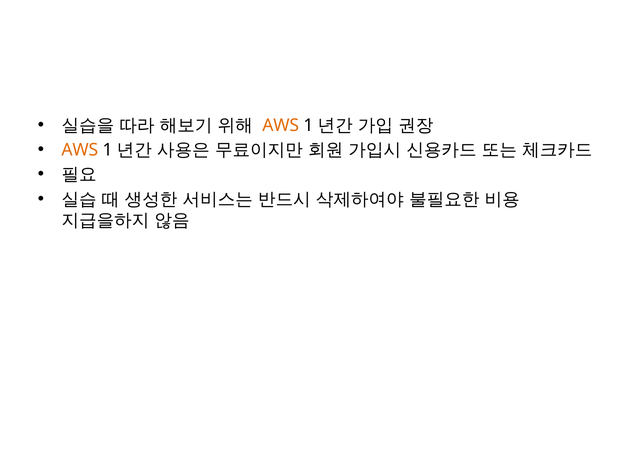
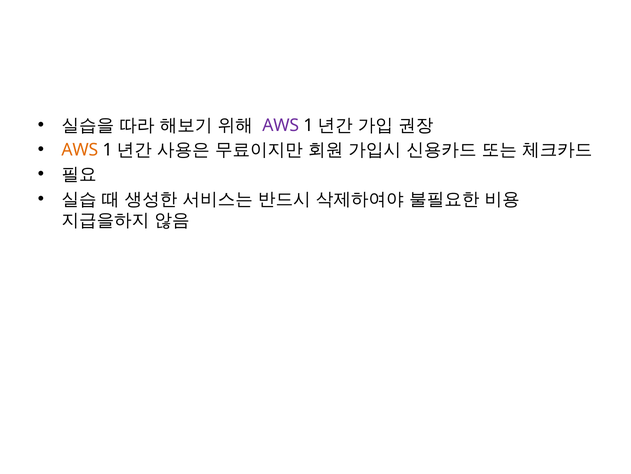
AWS at (281, 125) colour: orange -> purple
